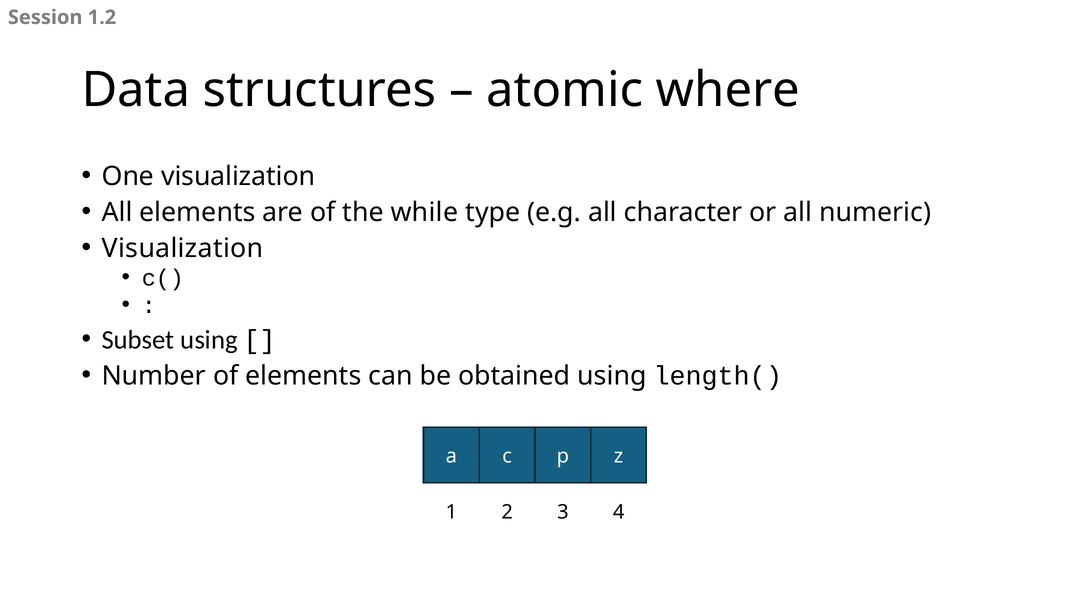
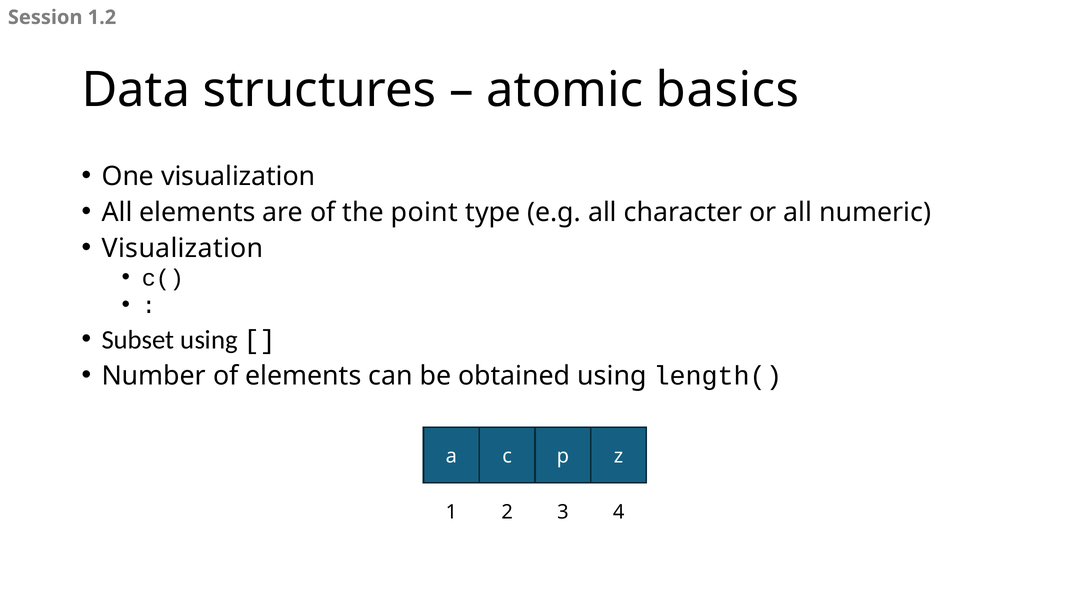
where: where -> basics
while: while -> point
